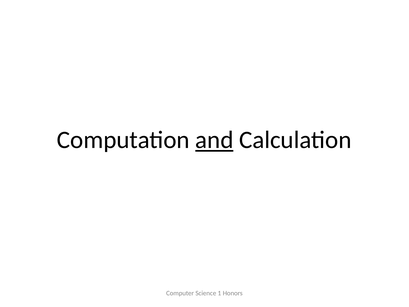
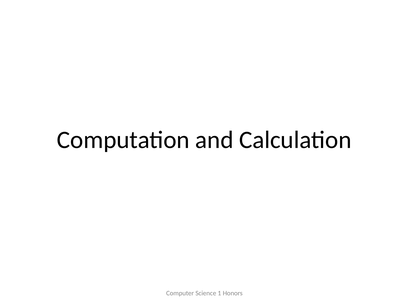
and underline: present -> none
